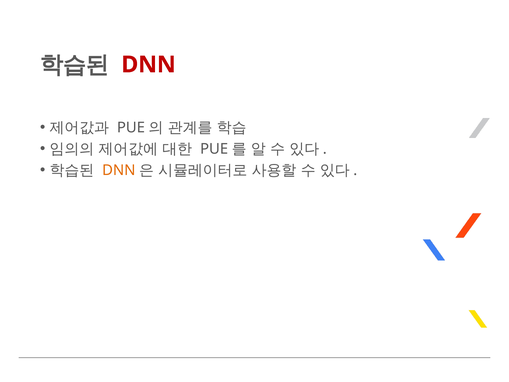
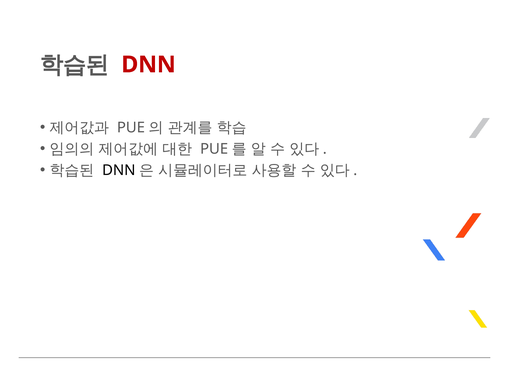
DNN at (119, 170) colour: orange -> black
